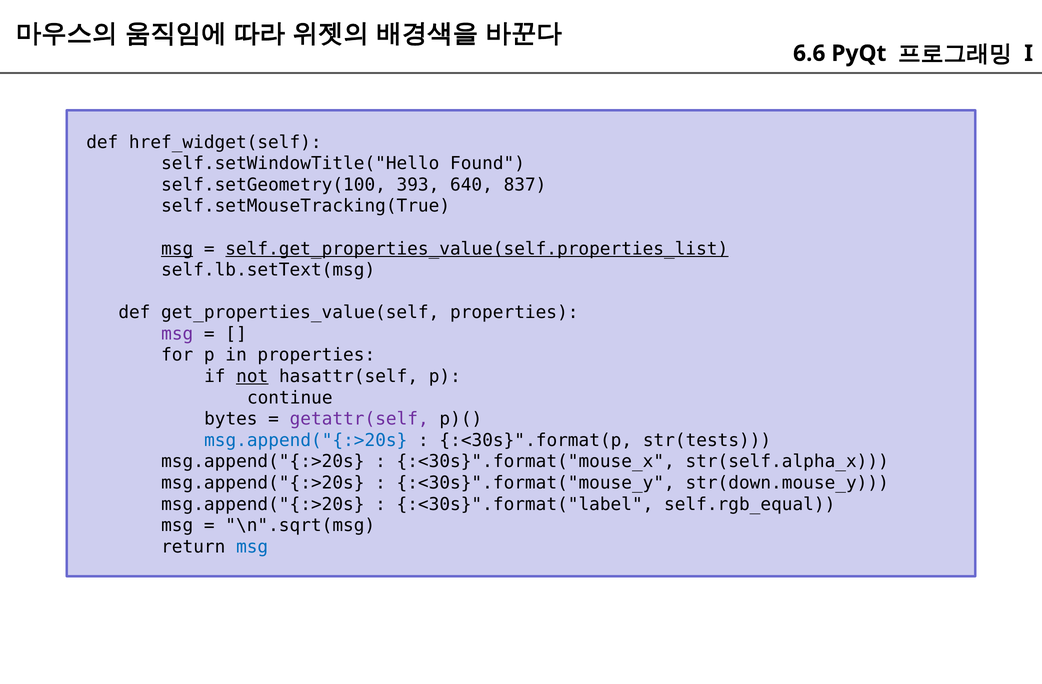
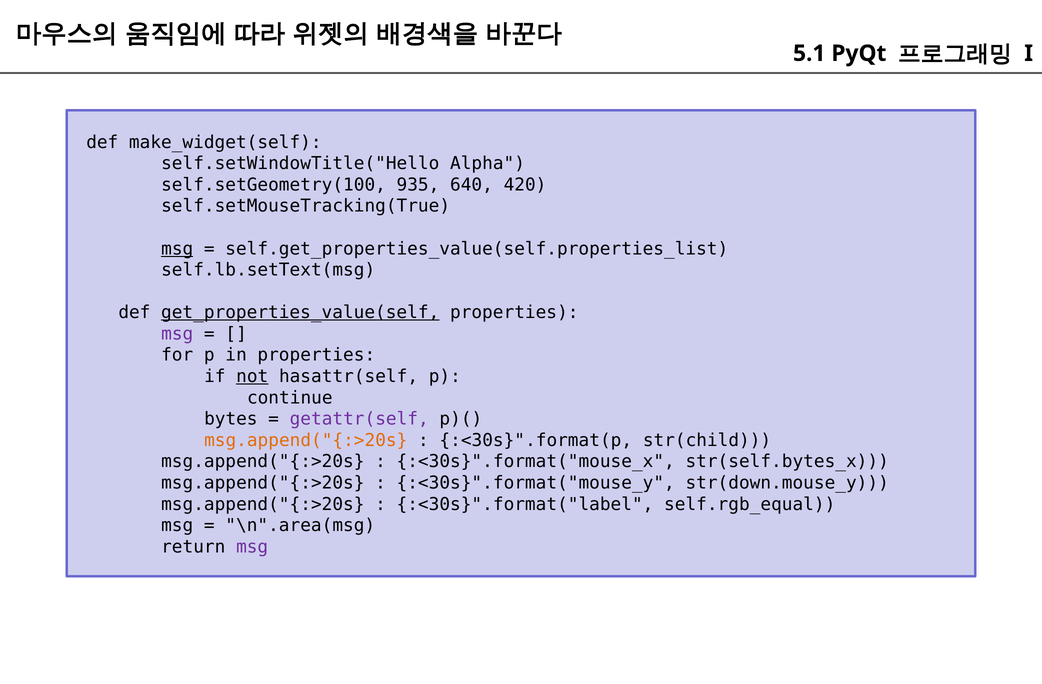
6.6: 6.6 -> 5.1
href_widget(self: href_widget(self -> make_widget(self
Found: Found -> Alpha
393: 393 -> 935
837: 837 -> 420
self.get_properties_value(self.properties_list underline: present -> none
get_properties_value(self underline: none -> present
msg.append("{:>20s at (306, 441) colour: blue -> orange
str(tests: str(tests -> str(child
str(self.alpha_x: str(self.alpha_x -> str(self.bytes_x
\n".sqrt(msg: \n".sqrt(msg -> \n".area(msg
msg at (252, 547) colour: blue -> purple
